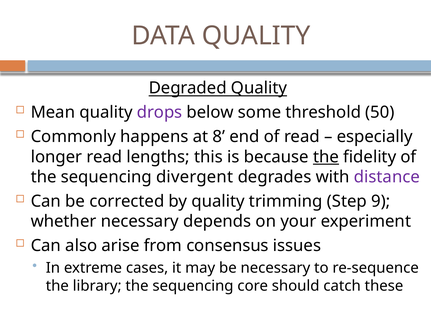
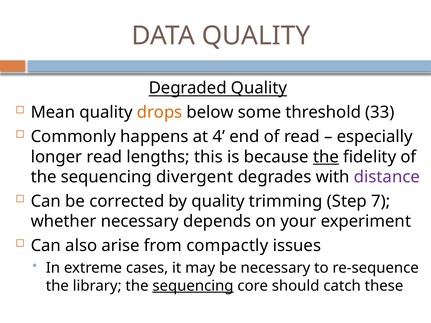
drops colour: purple -> orange
50: 50 -> 33
8: 8 -> 4
9: 9 -> 7
consensus: consensus -> compactly
sequencing at (193, 286) underline: none -> present
